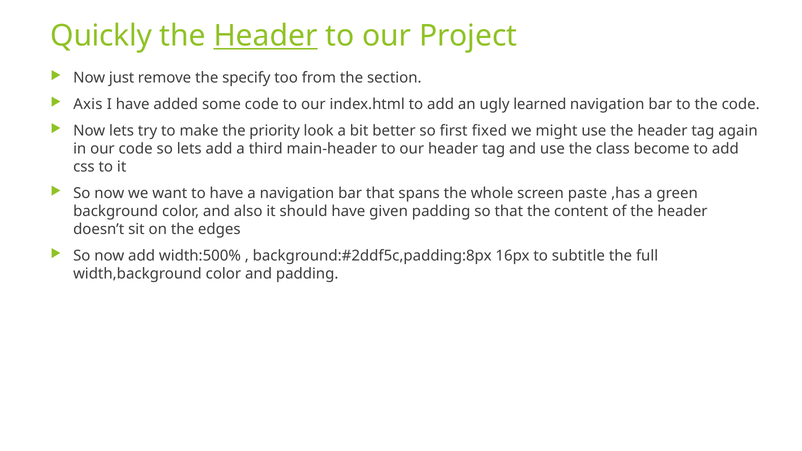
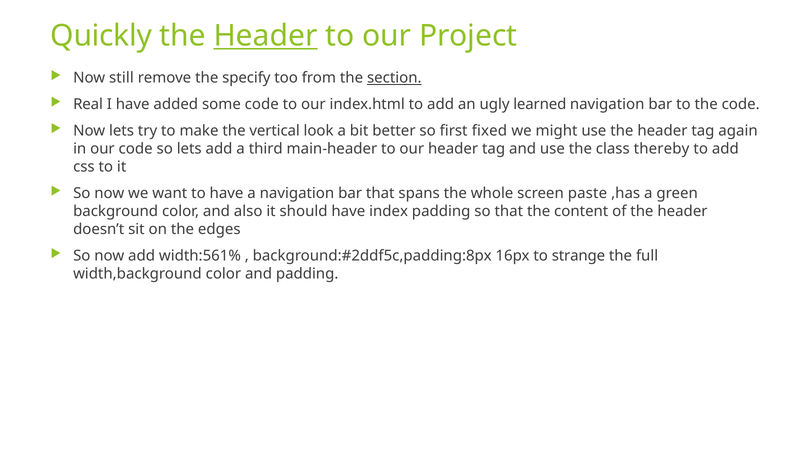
just: just -> still
section underline: none -> present
Axis: Axis -> Real
priority: priority -> vertical
become: become -> thereby
given: given -> index
width:500%: width:500% -> width:561%
subtitle: subtitle -> strange
